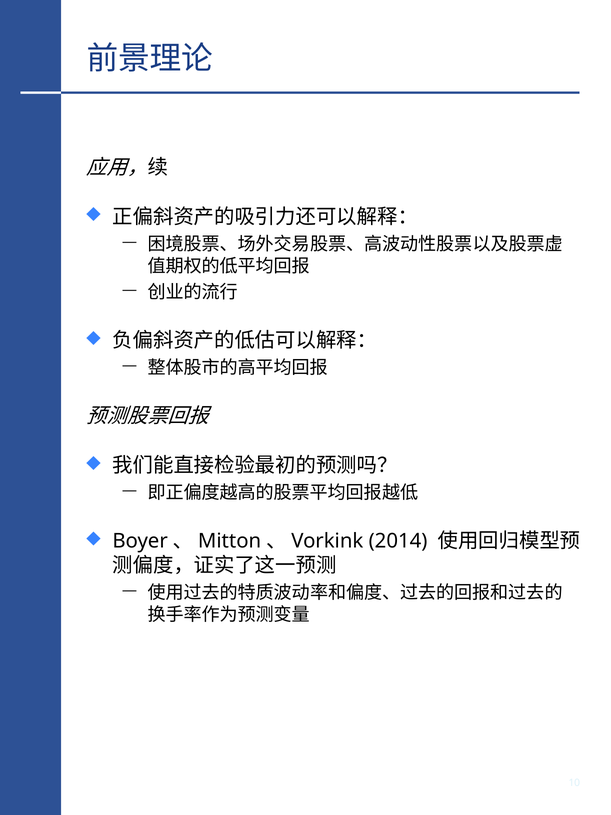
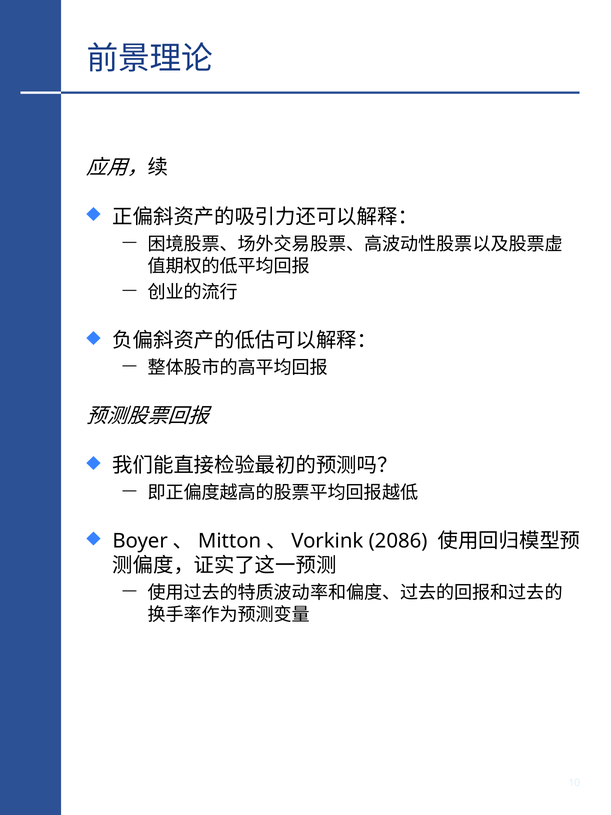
2014: 2014 -> 2086
